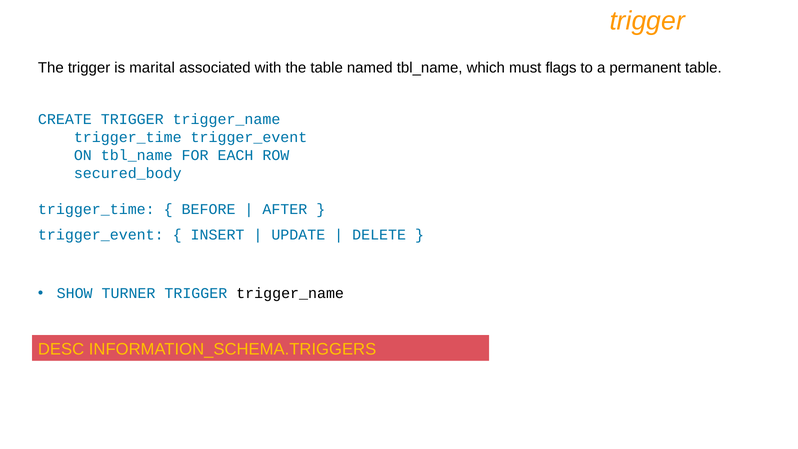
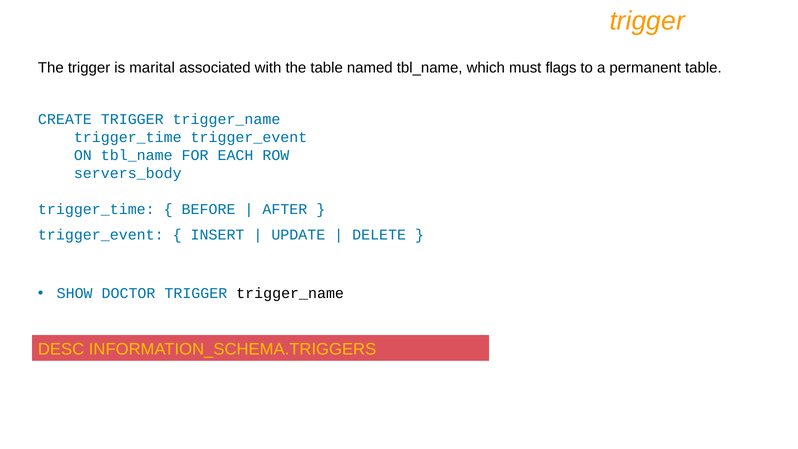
secured_body: secured_body -> servers_body
TURNER: TURNER -> DOCTOR
